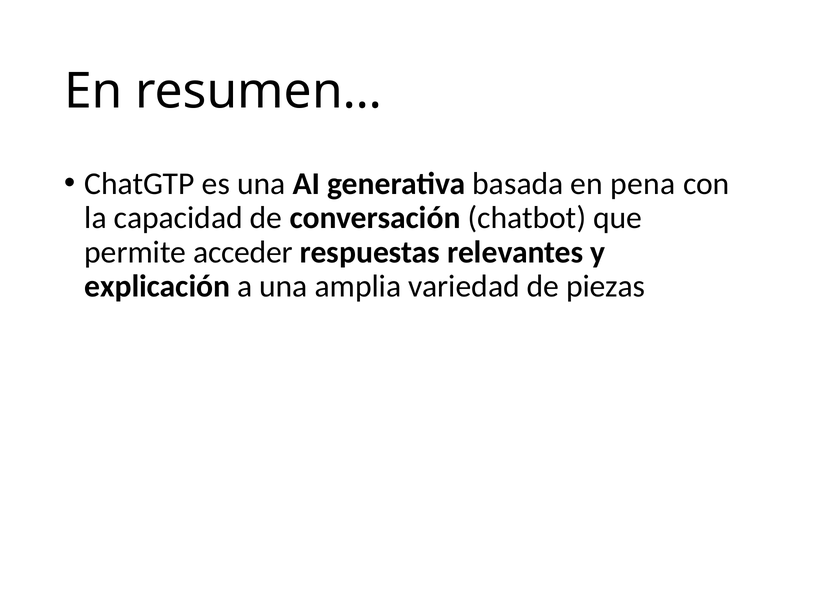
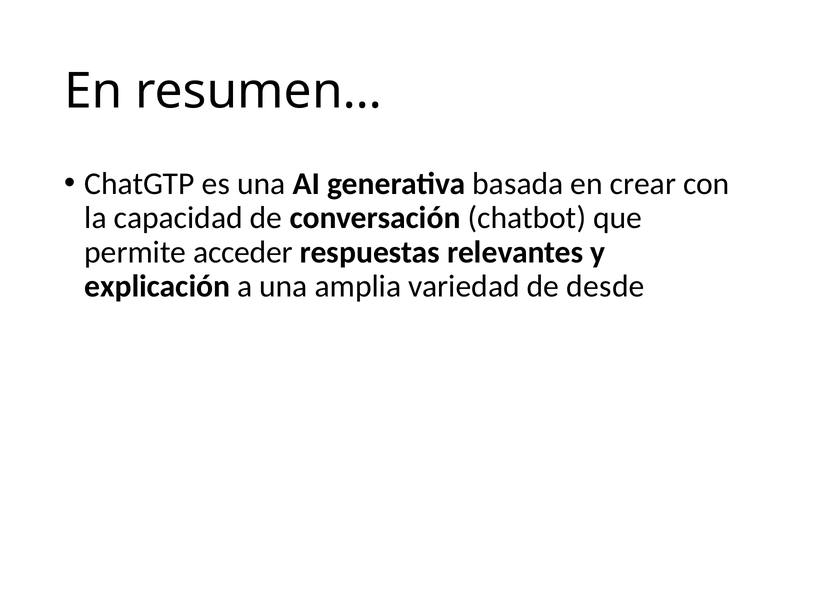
pena: pena -> crear
piezas: piezas -> desde
